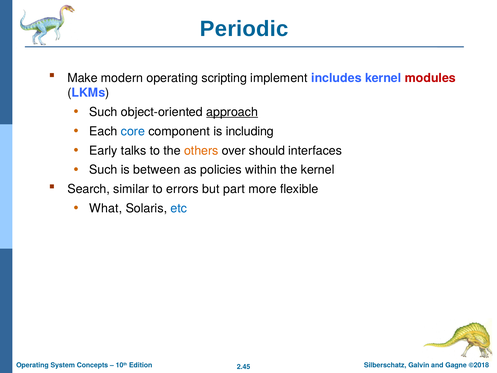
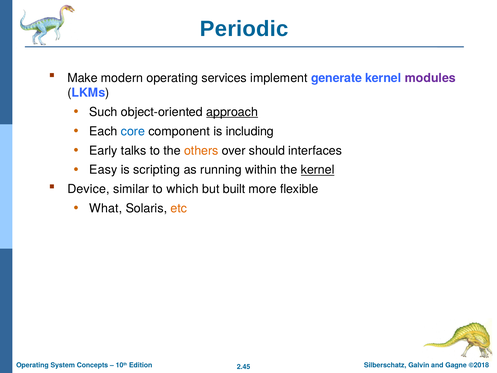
scripting: scripting -> services
includes: includes -> generate
modules colour: red -> purple
Such at (103, 170): Such -> Easy
between: between -> scripting
policies: policies -> running
kernel at (318, 170) underline: none -> present
Search: Search -> Device
errors: errors -> which
part: part -> built
etc colour: blue -> orange
